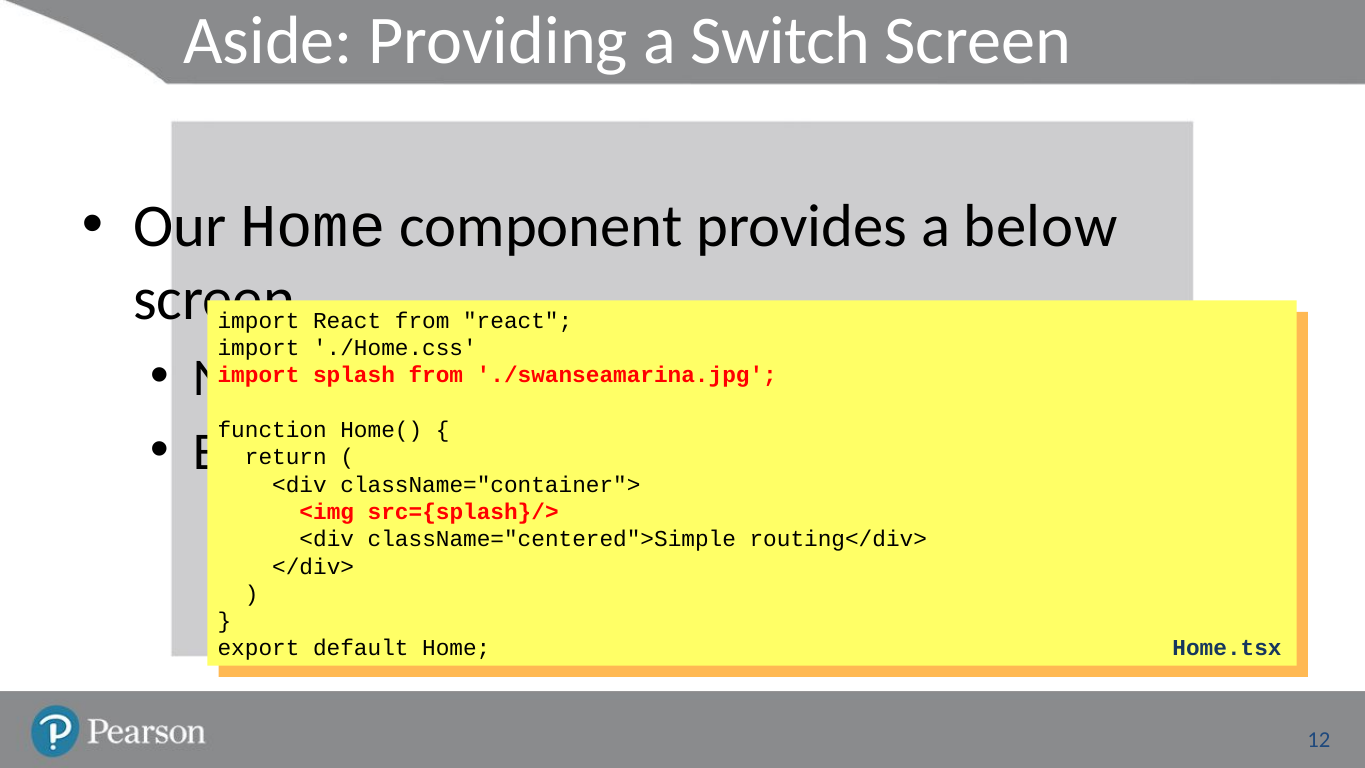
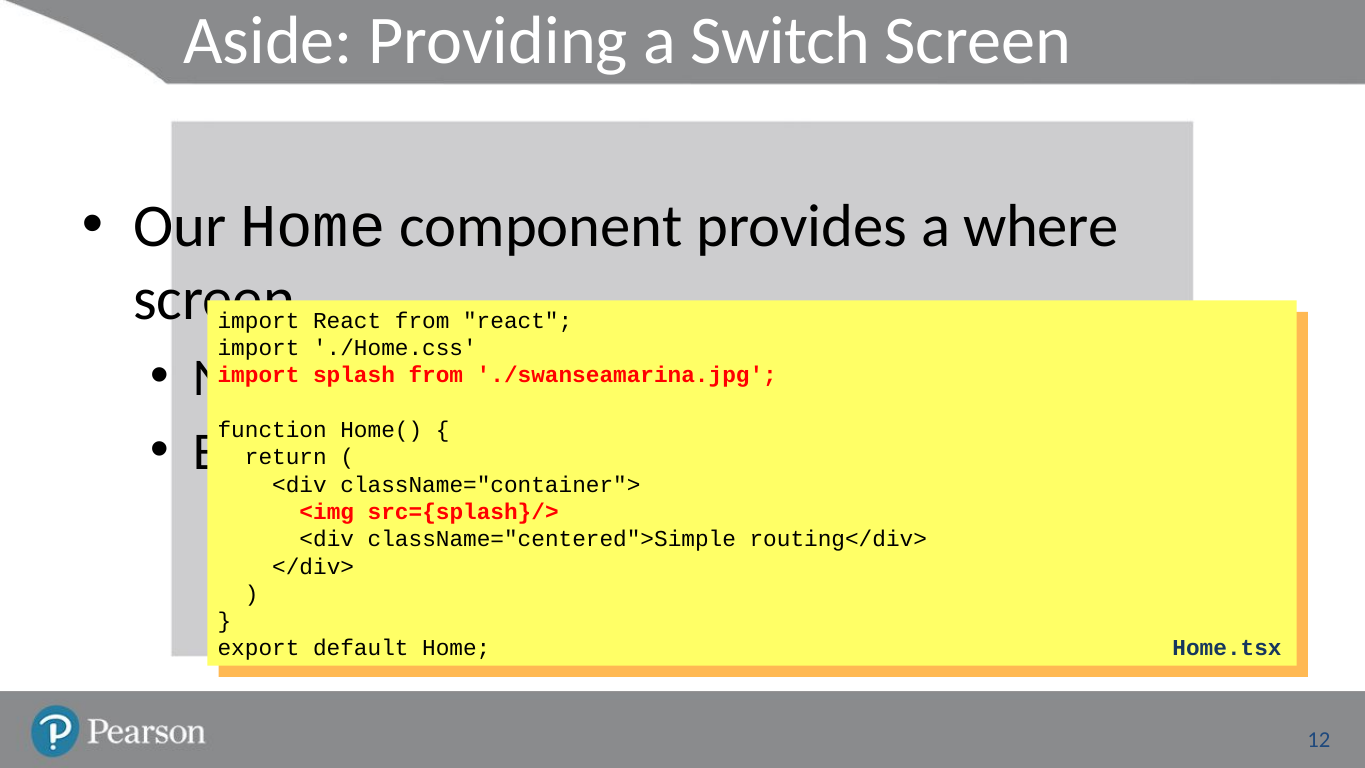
below: below -> where
